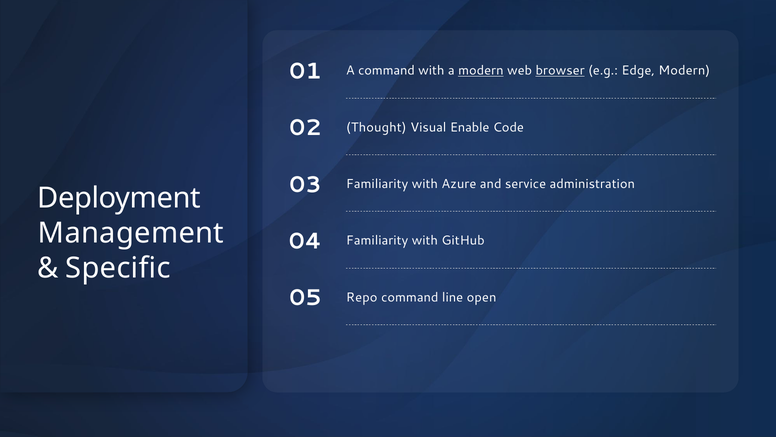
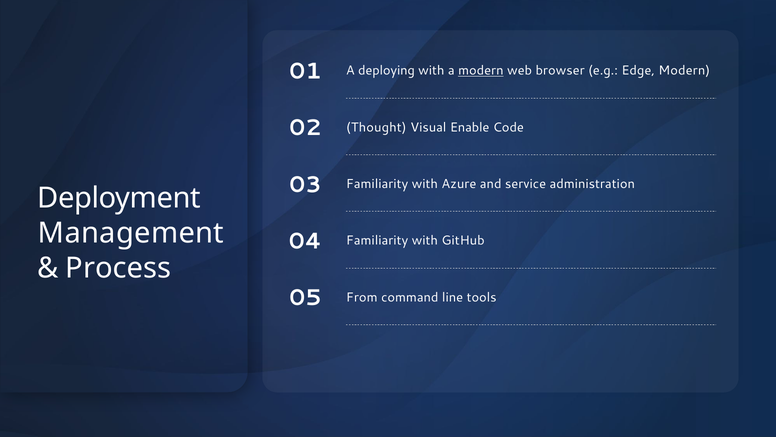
A command: command -> deploying
browser underline: present -> none
Specific: Specific -> Process
Repo: Repo -> From
open: open -> tools
